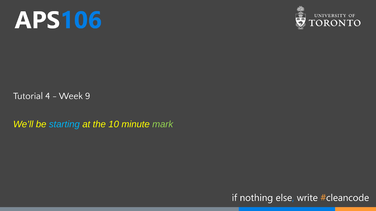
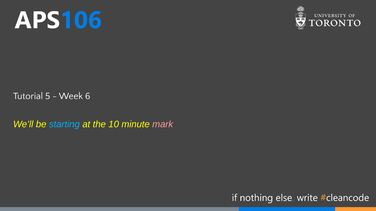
4: 4 -> 5
9: 9 -> 6
mark colour: light green -> pink
